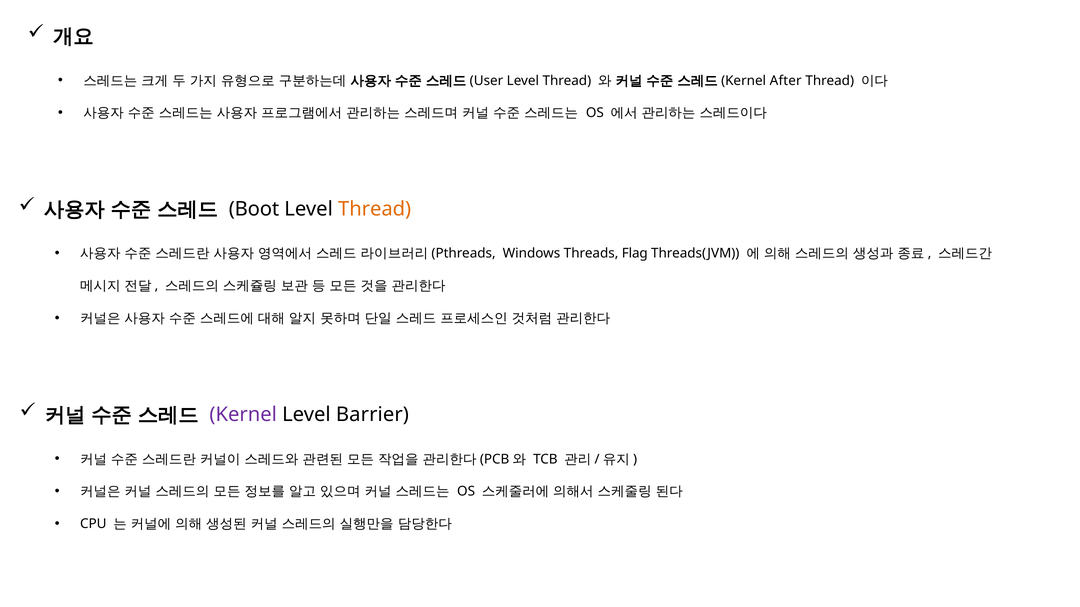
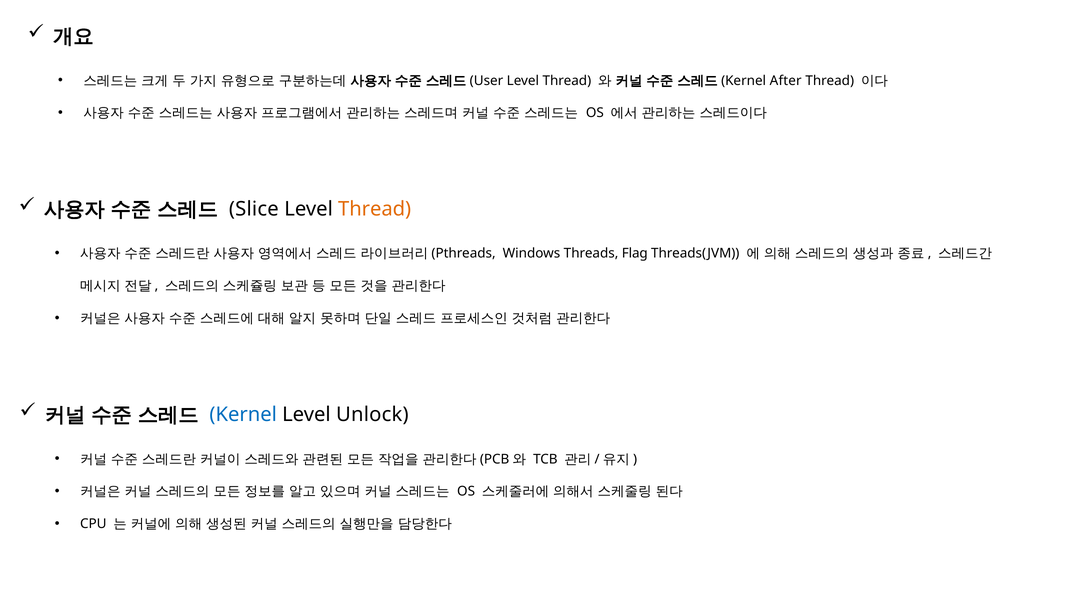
Boot: Boot -> Slice
Kernel colour: purple -> blue
Barrier: Barrier -> Unlock
